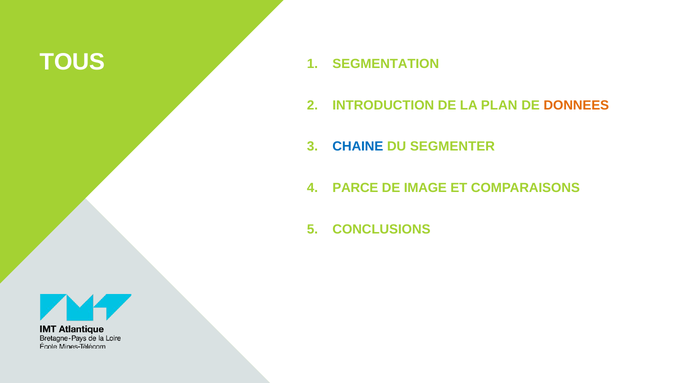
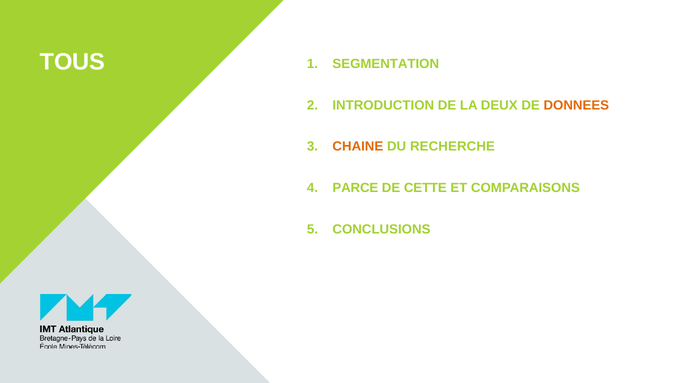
PLAN: PLAN -> DEUX
CHAINE colour: blue -> orange
SEGMENTER: SEGMENTER -> RECHERCHE
IMAGE: IMAGE -> CETTE
